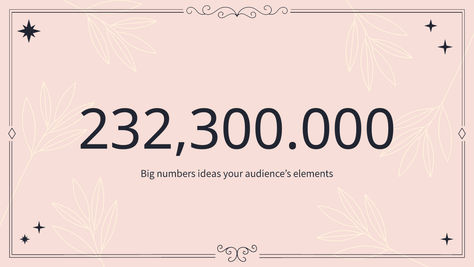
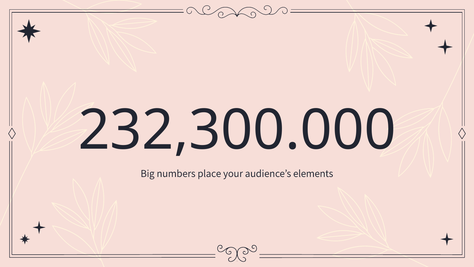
ideas: ideas -> place
